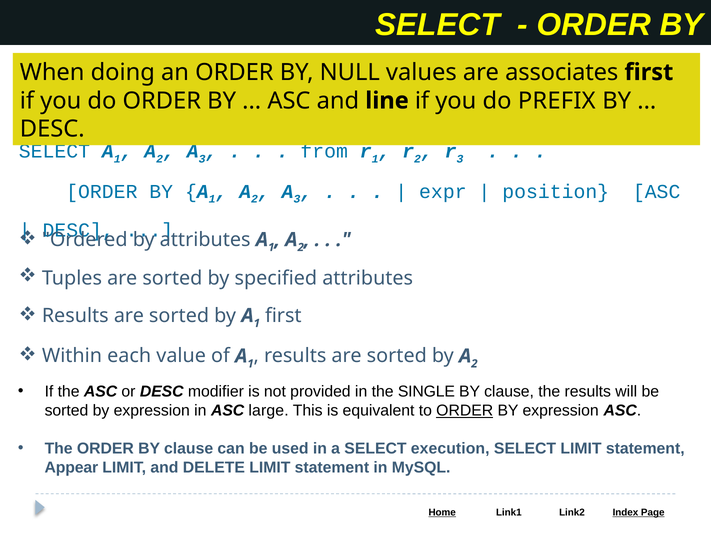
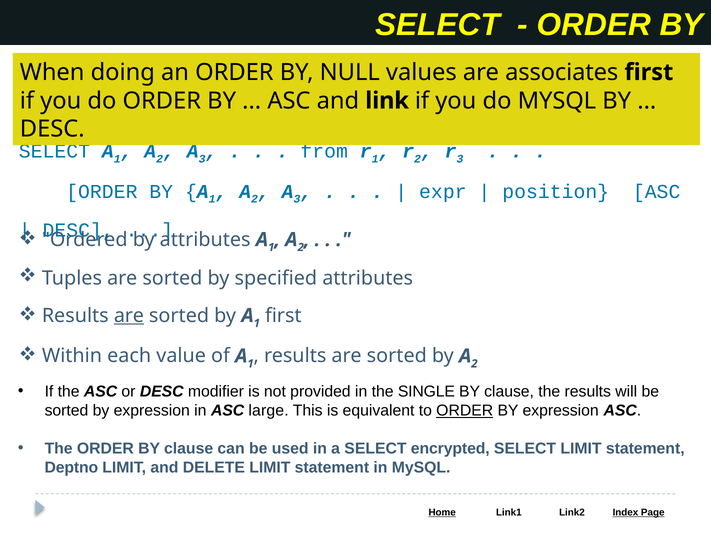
line: line -> link
do PREFIX: PREFIX -> MYSQL
are at (129, 316) underline: none -> present
execution: execution -> encrypted
Appear: Appear -> Deptno
